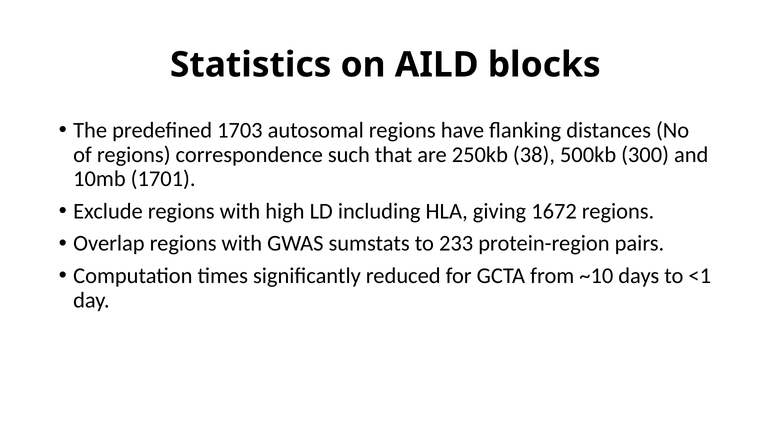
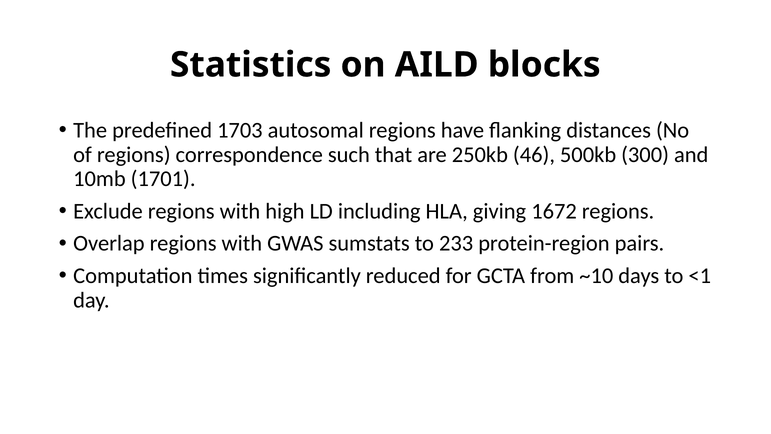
38: 38 -> 46
